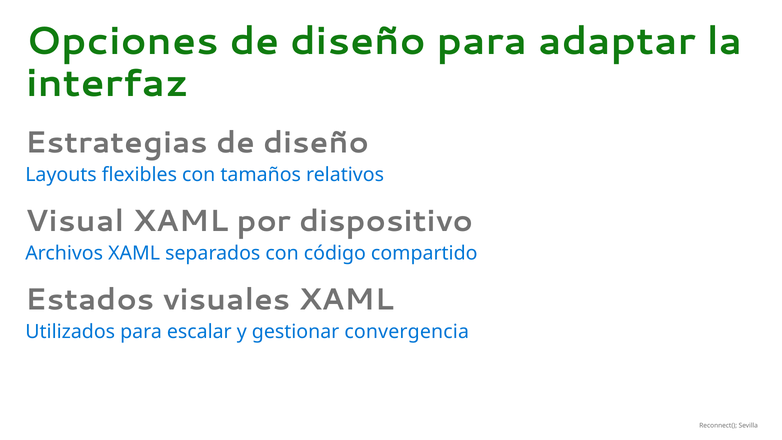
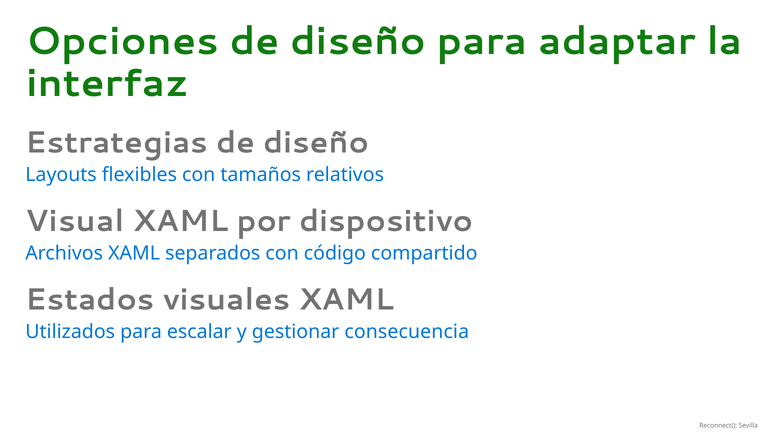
convergencia: convergencia -> consecuencia
